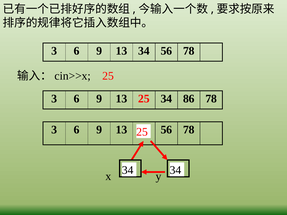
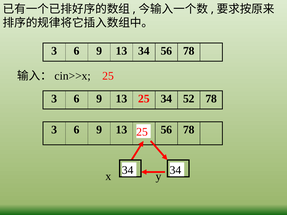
86: 86 -> 52
